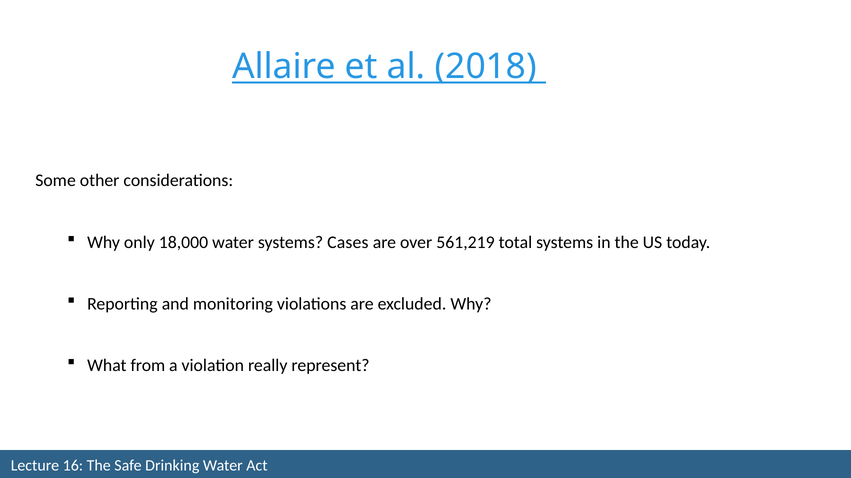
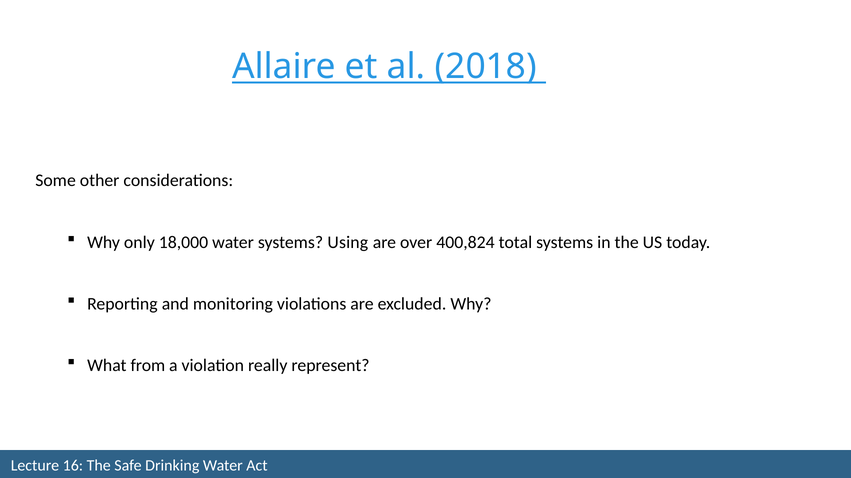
Cases: Cases -> Using
561,219: 561,219 -> 400,824
